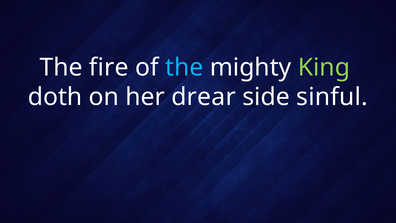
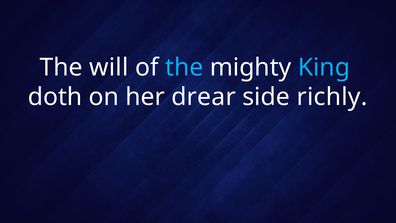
fire: fire -> will
King colour: light green -> light blue
sinful: sinful -> richly
